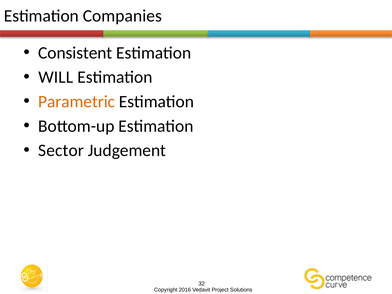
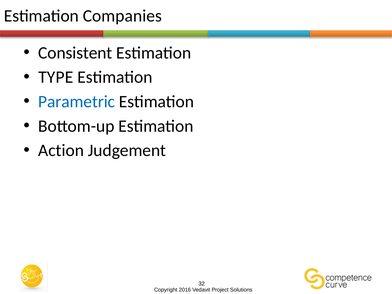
WILL: WILL -> TYPE
Parametric colour: orange -> blue
Sector: Sector -> Action
